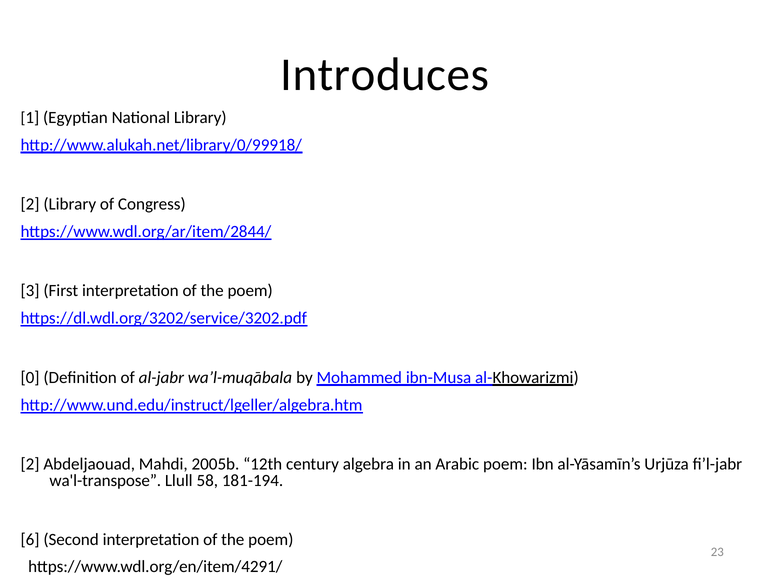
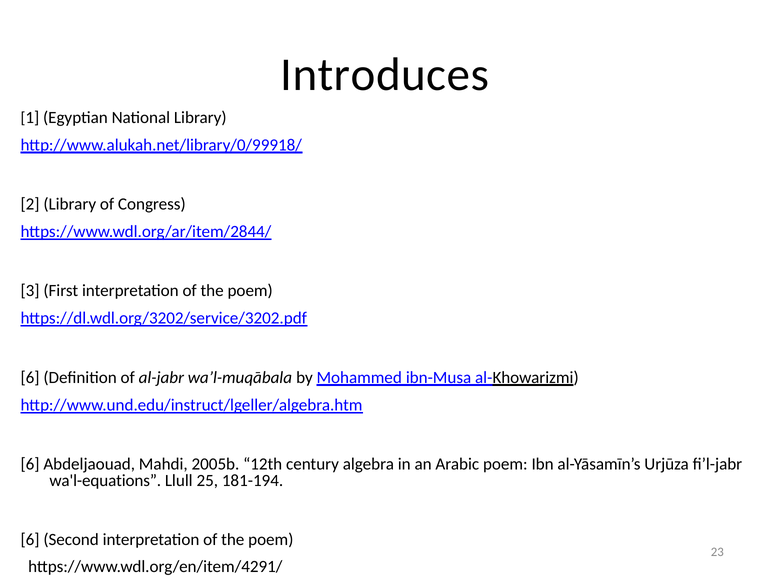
0 at (30, 377): 0 -> 6
2 at (30, 464): 2 -> 6
wa'l-transpose: wa'l-transpose -> wa'l-equations
58: 58 -> 25
